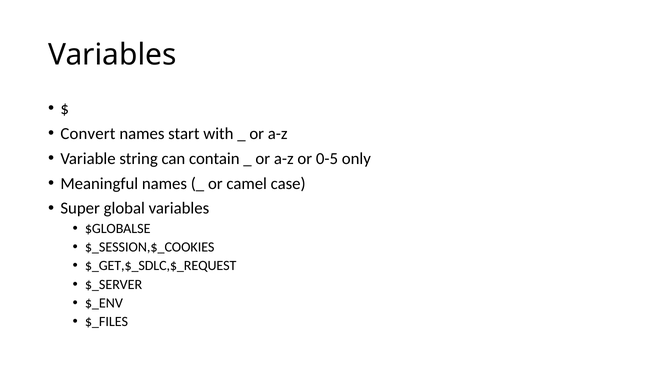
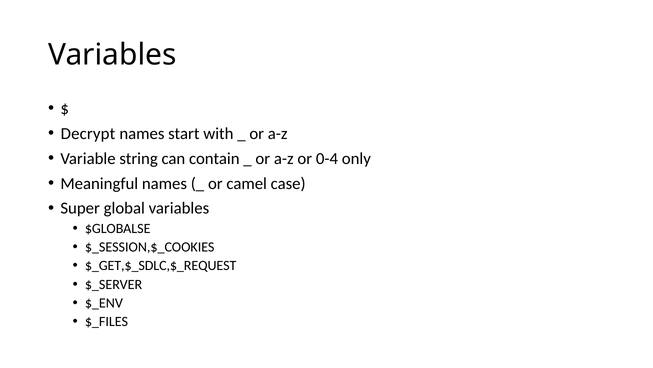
Convert: Convert -> Decrypt
0-5: 0-5 -> 0-4
